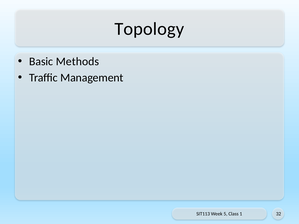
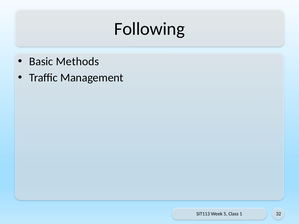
Topology: Topology -> Following
